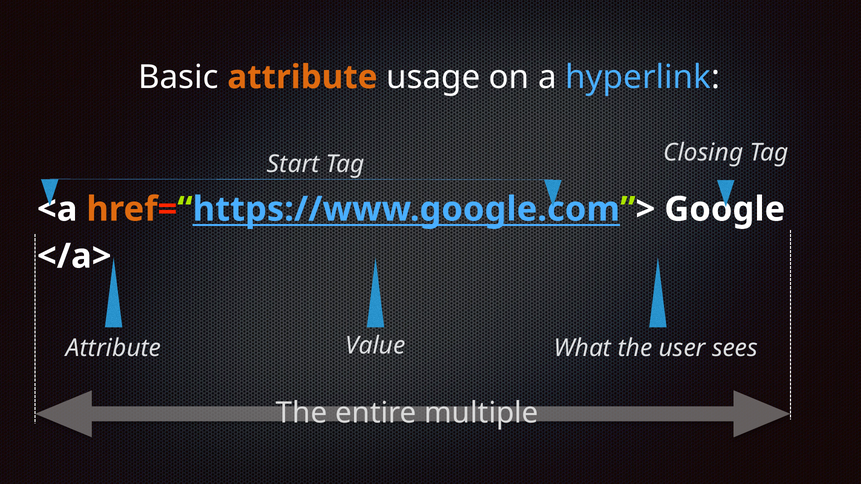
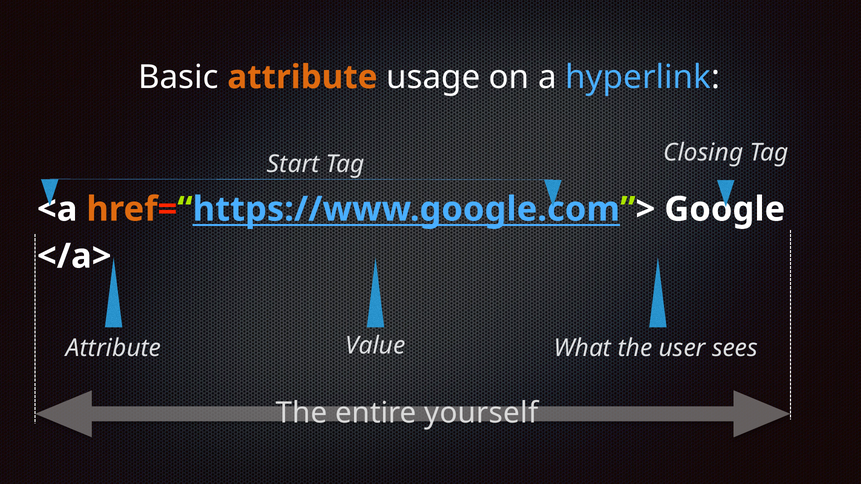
multiple: multiple -> yourself
